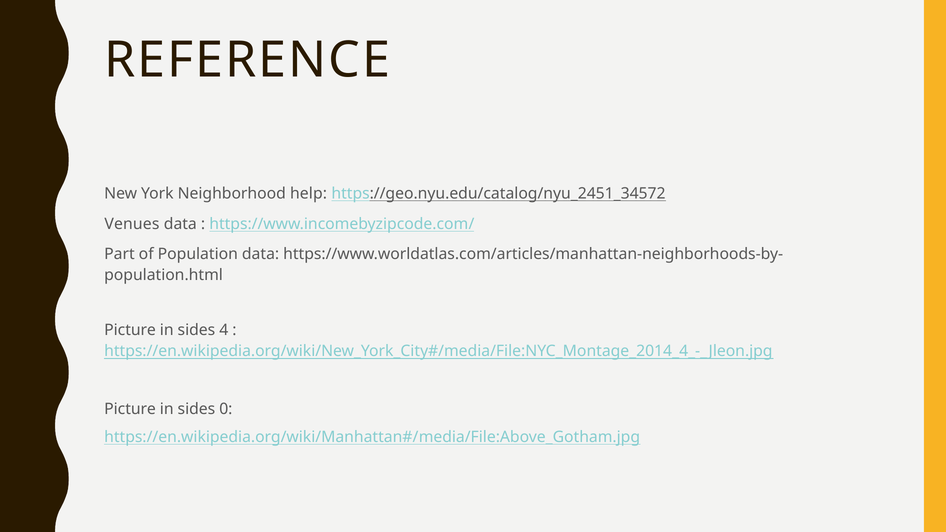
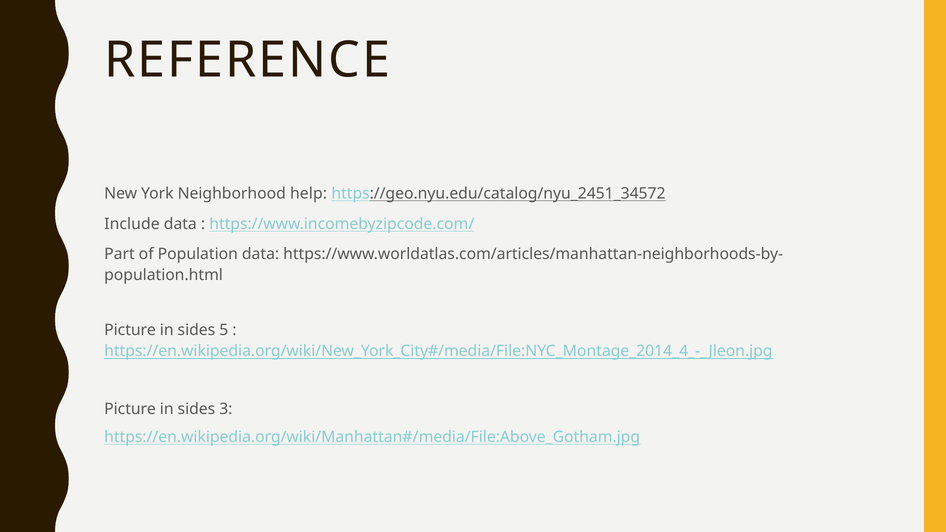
Venues: Venues -> Include
4: 4 -> 5
0: 0 -> 3
